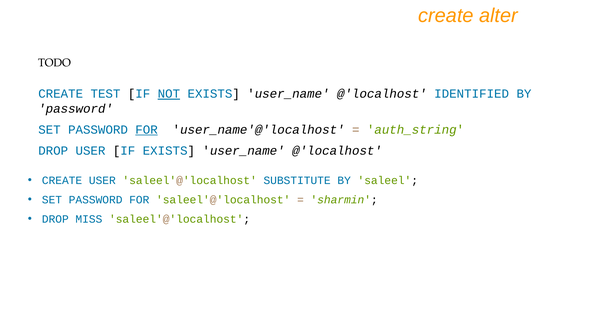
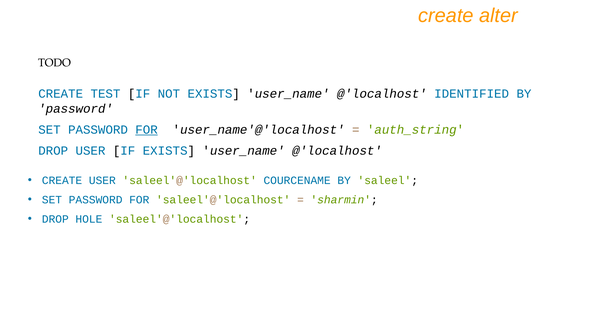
NOT underline: present -> none
SUBSTITUTE: SUBSTITUTE -> COURCENAME
MISS: MISS -> HOLE
